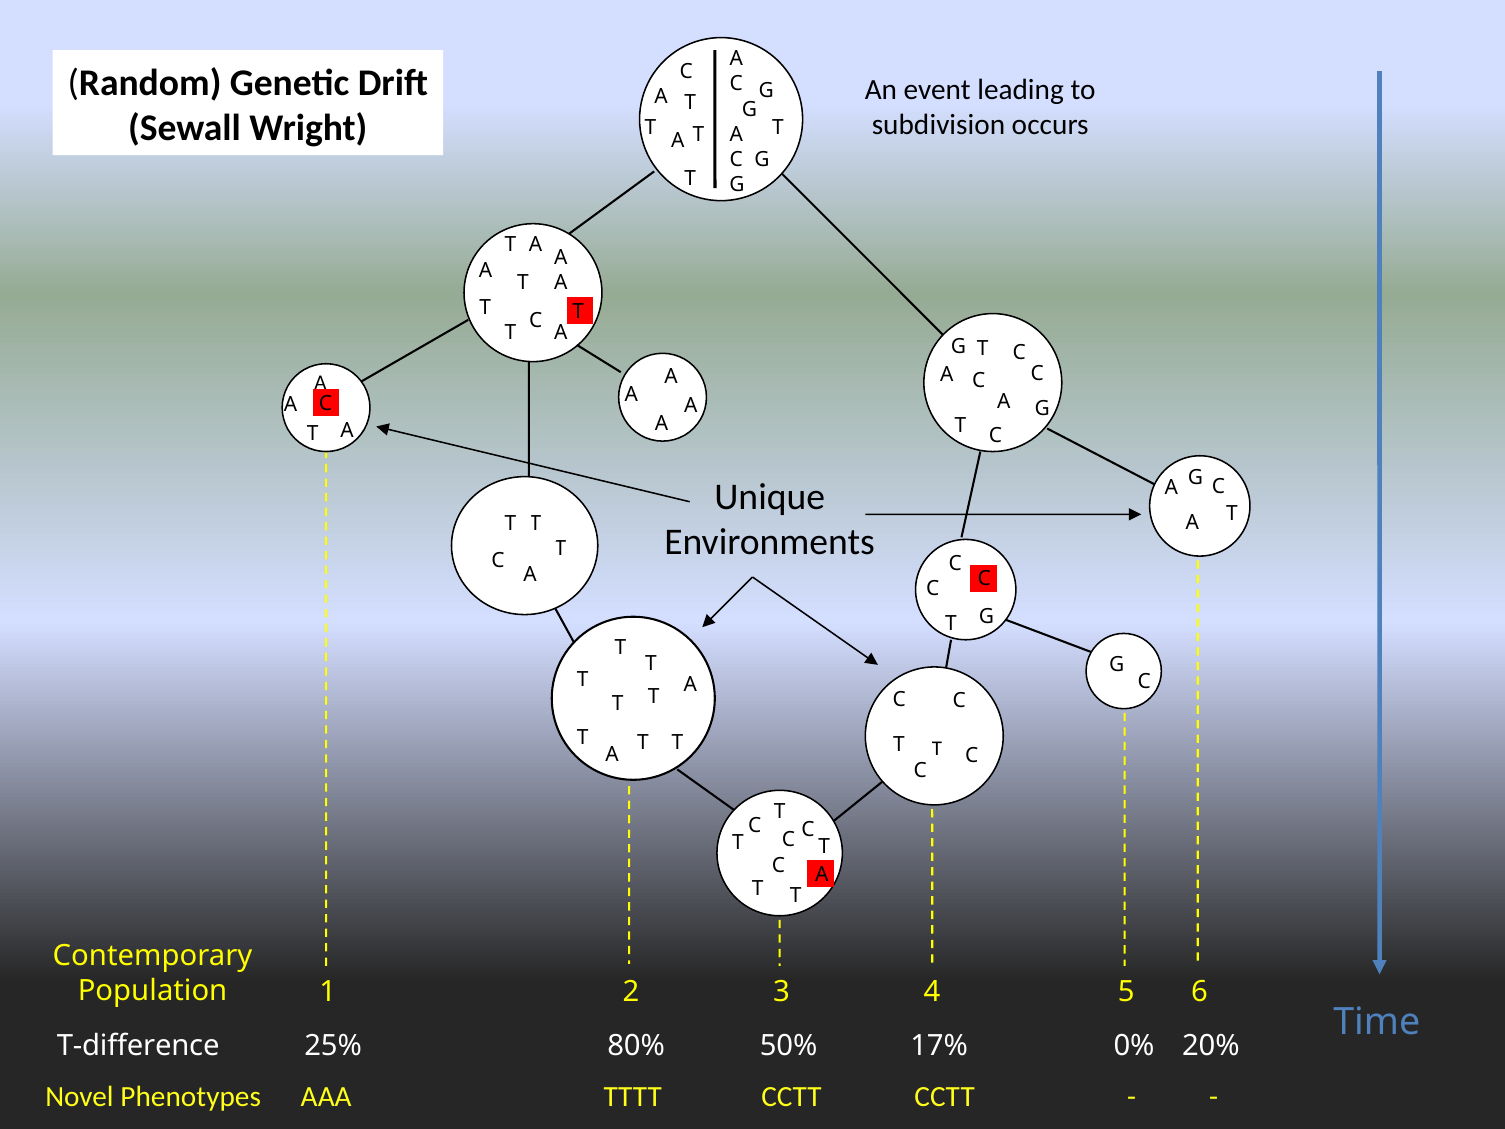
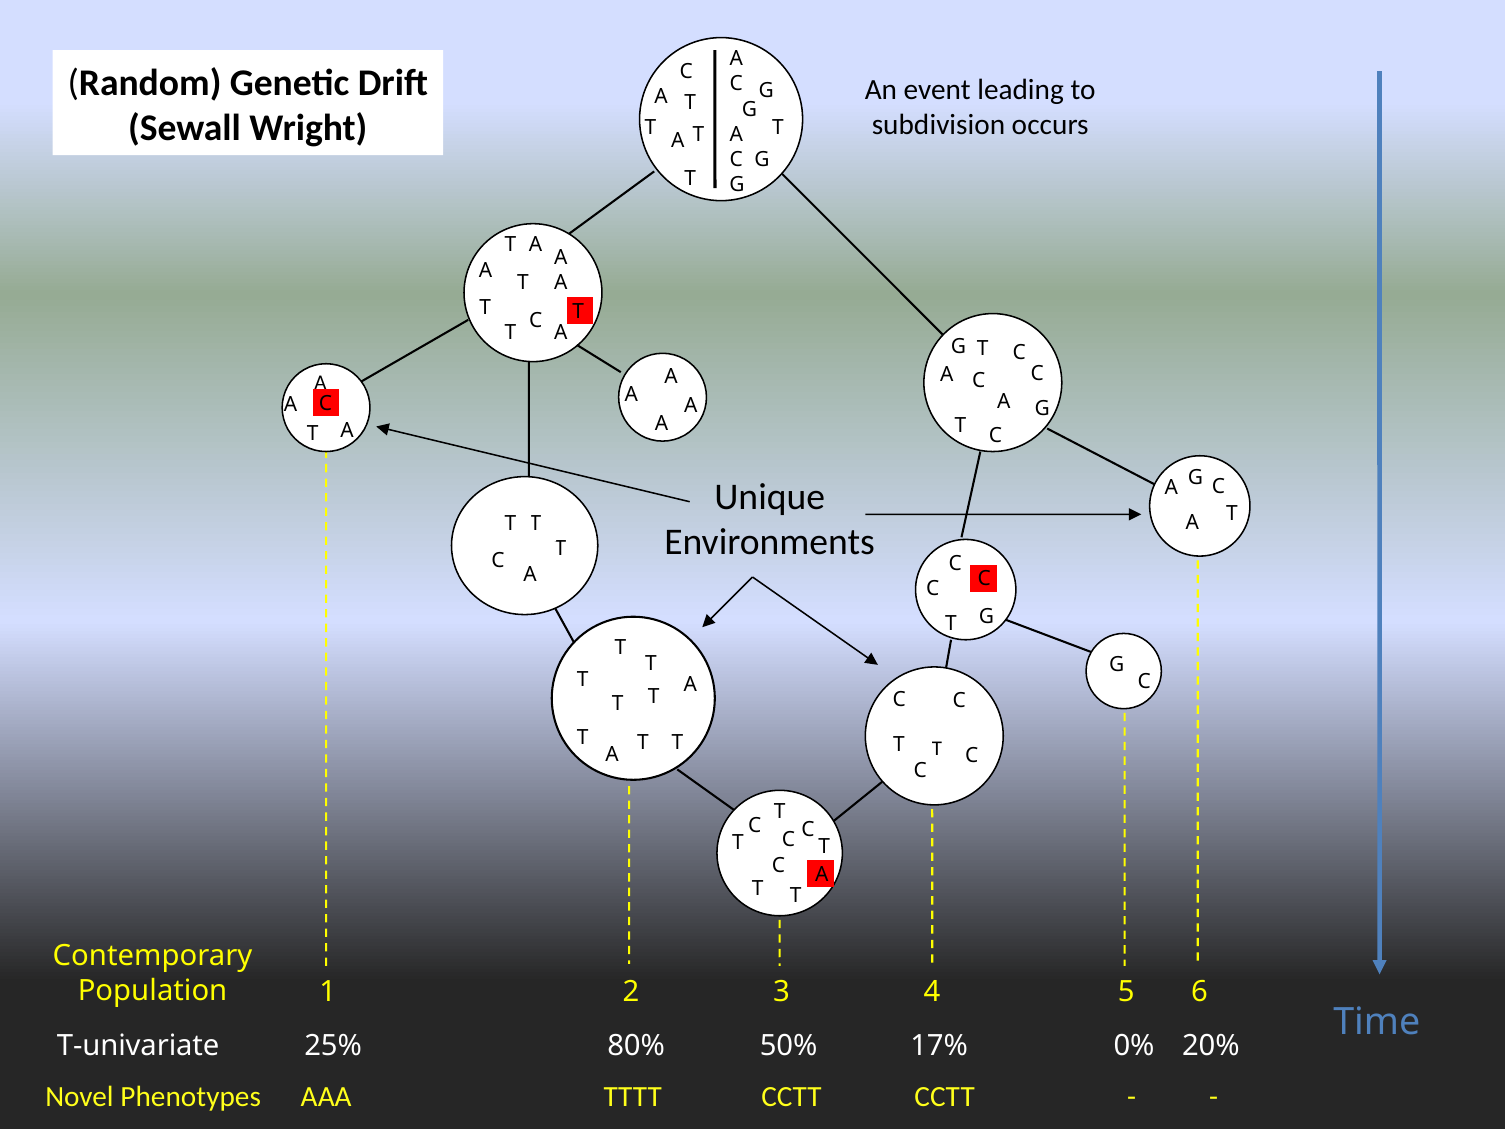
T-difference: T-difference -> T-univariate
